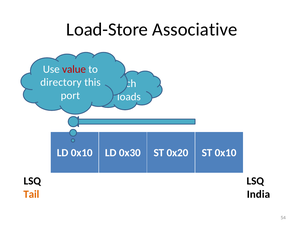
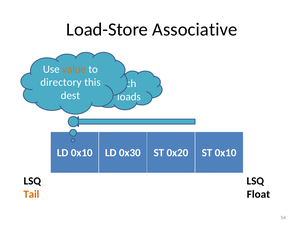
value colour: red -> orange
port: port -> dest
India: India -> Float
